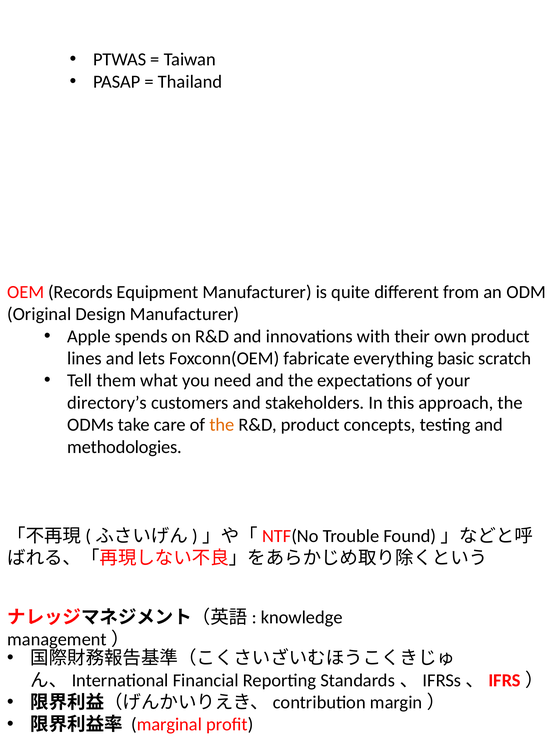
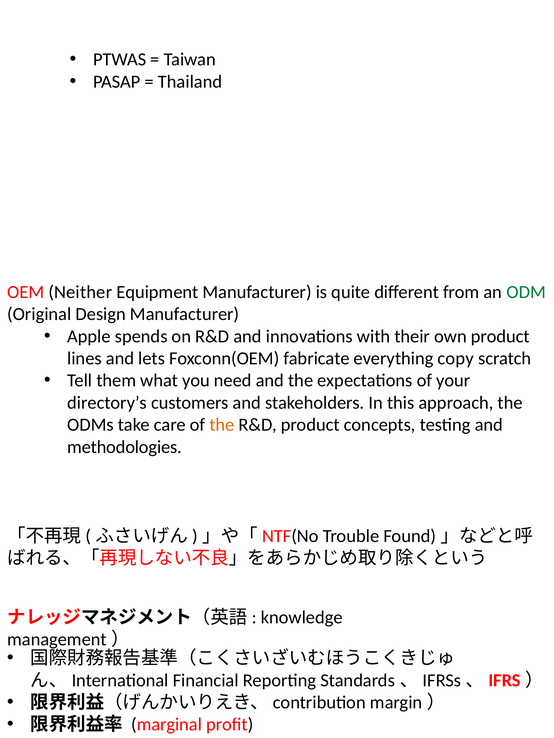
Records: Records -> Neither
ODM colour: black -> green
basic: basic -> copy
